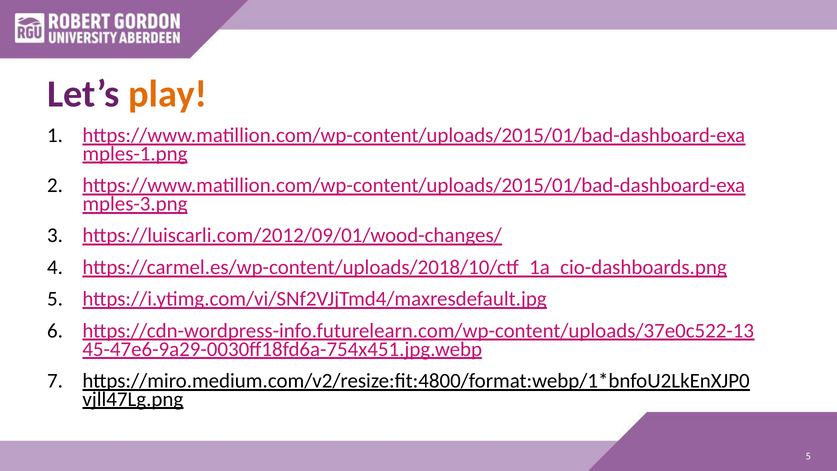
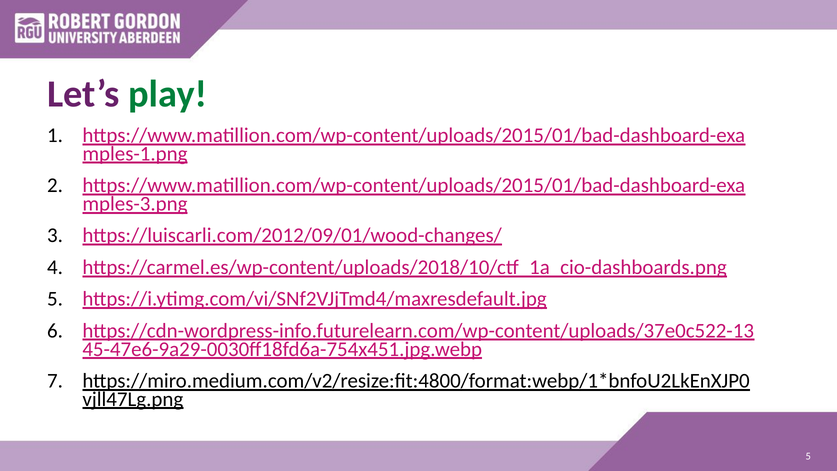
play colour: orange -> green
